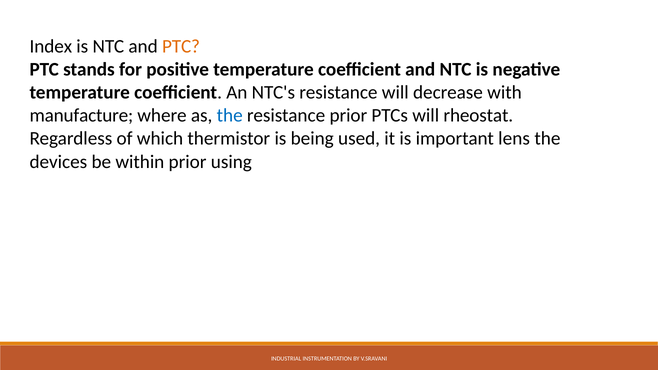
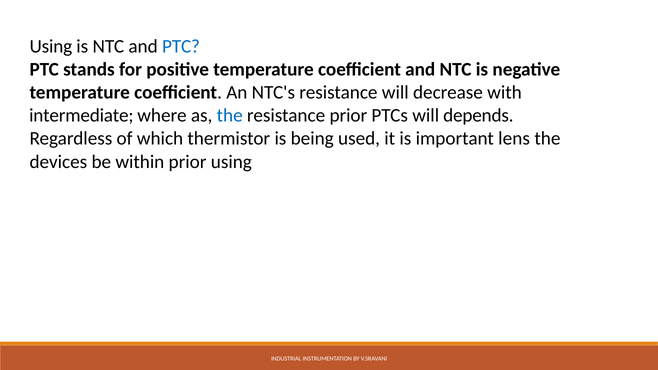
Index at (51, 47): Index -> Using
PTC at (181, 47) colour: orange -> blue
manufacture: manufacture -> intermediate
rheostat: rheostat -> depends
